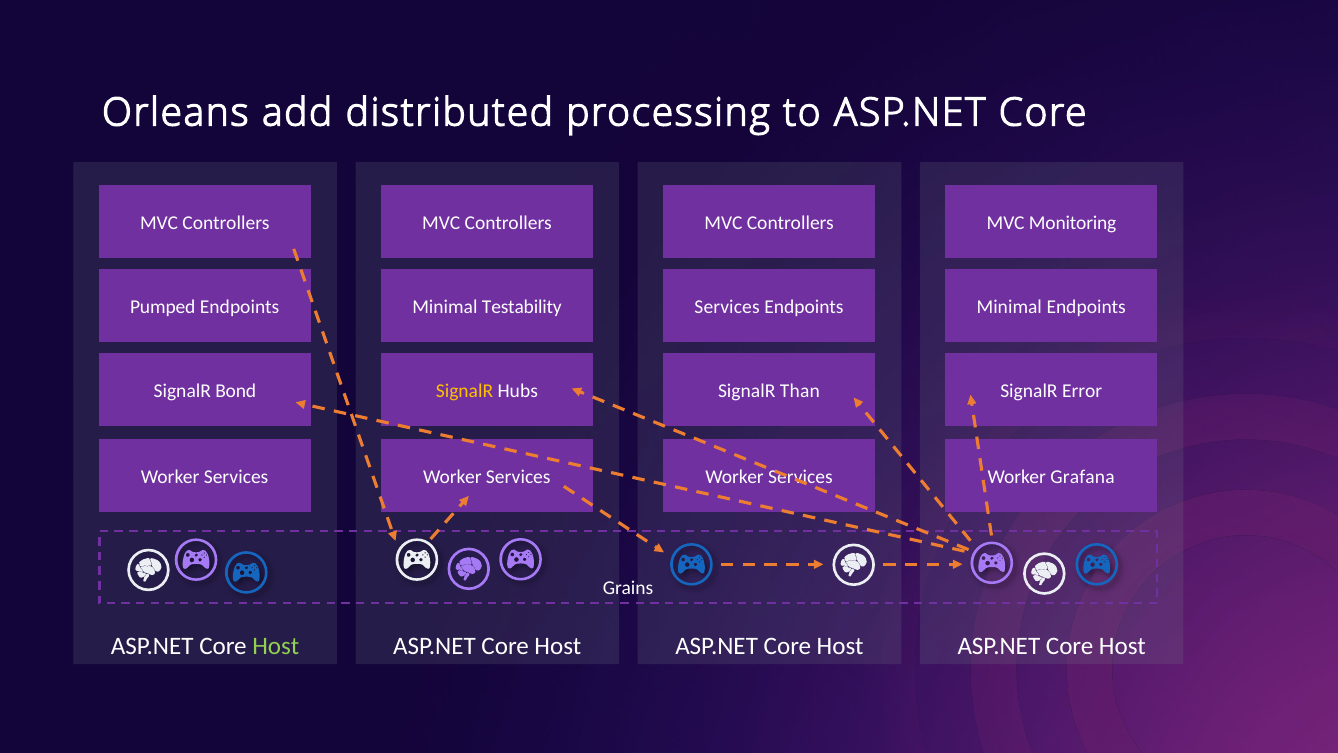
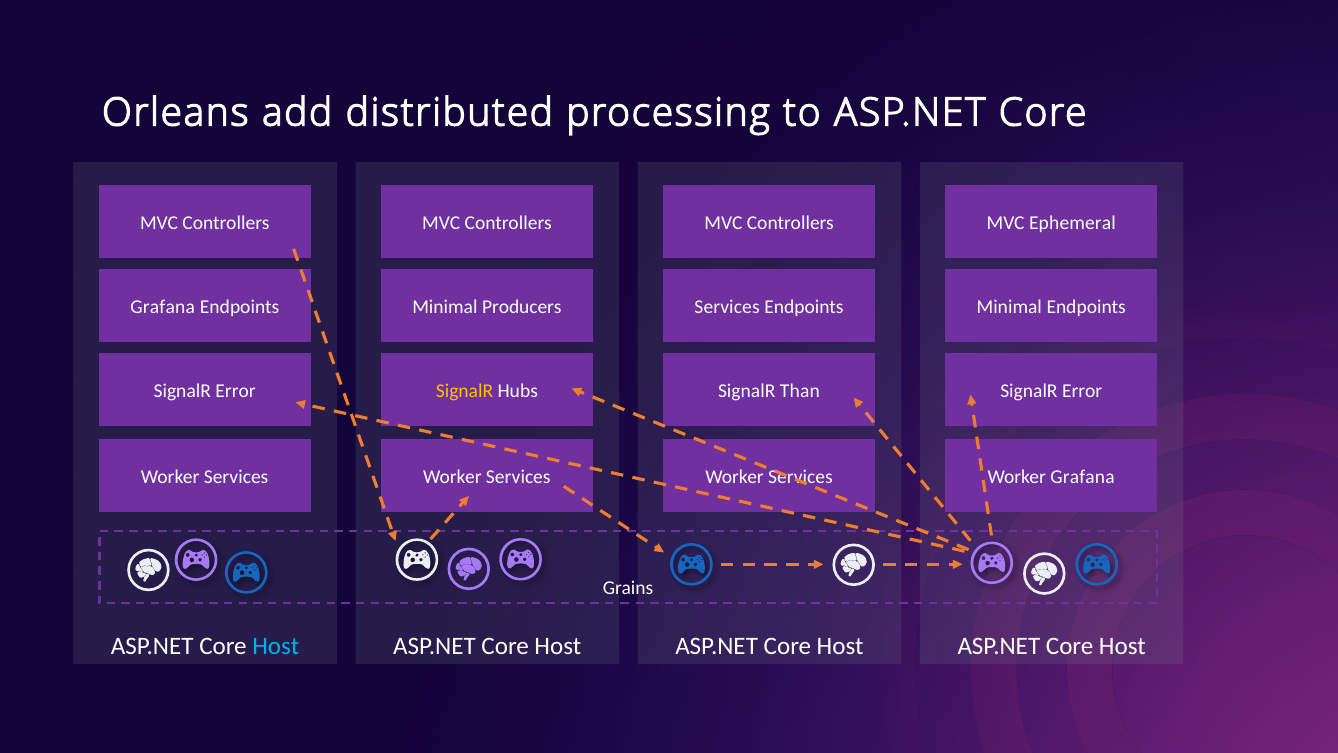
Monitoring: Monitoring -> Ephemeral
Pumped at (163, 307): Pumped -> Grafana
Testability: Testability -> Producers
Bond at (236, 391): Bond -> Error
Host at (276, 645) colour: light green -> light blue
